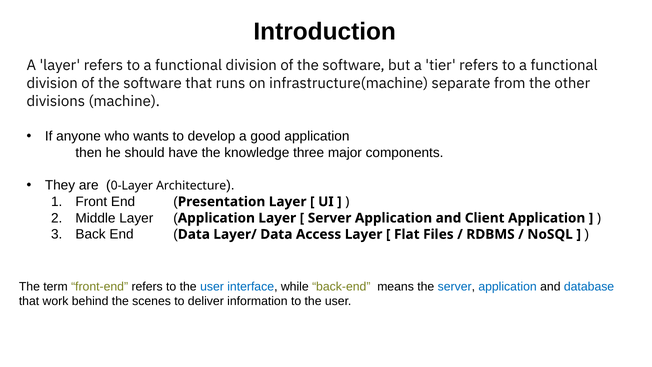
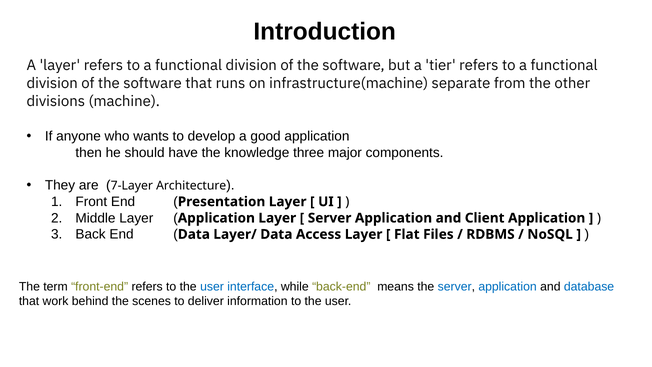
0-Layer: 0-Layer -> 7-Layer
